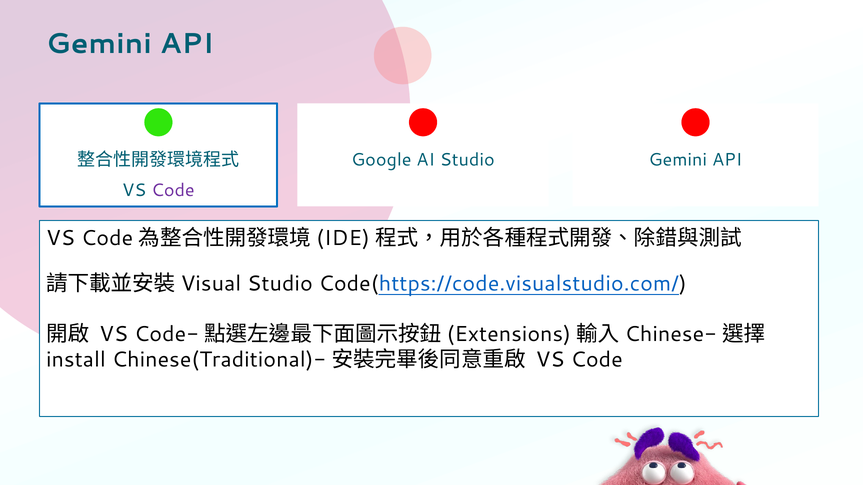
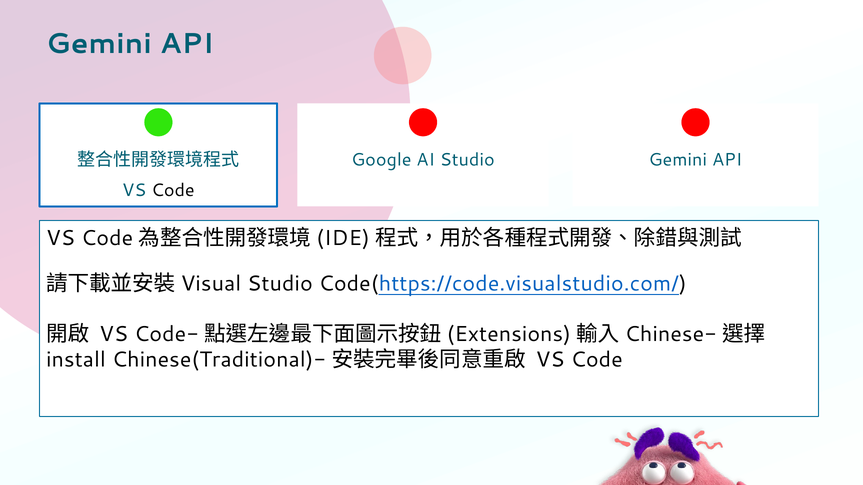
Code at (173, 191) colour: purple -> black
